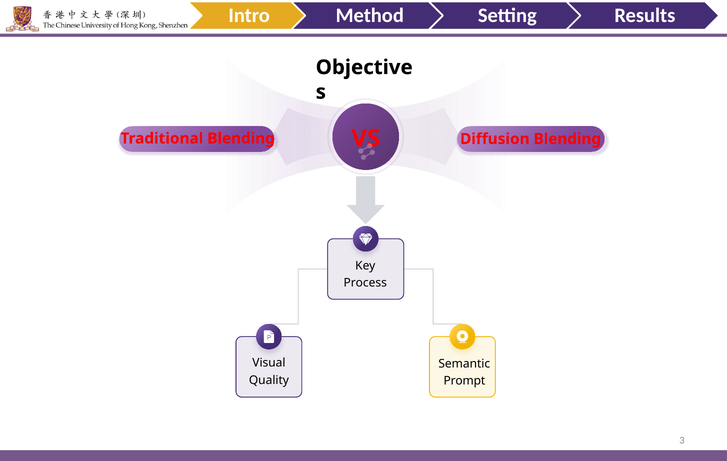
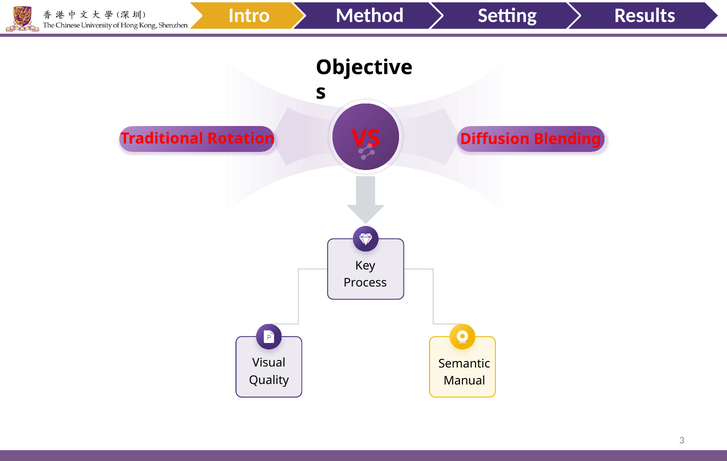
Traditional Blending: Blending -> Rotation
Prompt: Prompt -> Manual
